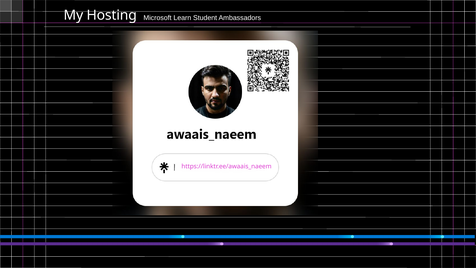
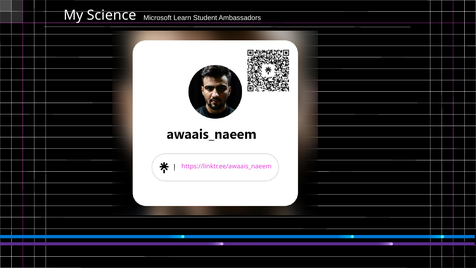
Hosting: Hosting -> Science
